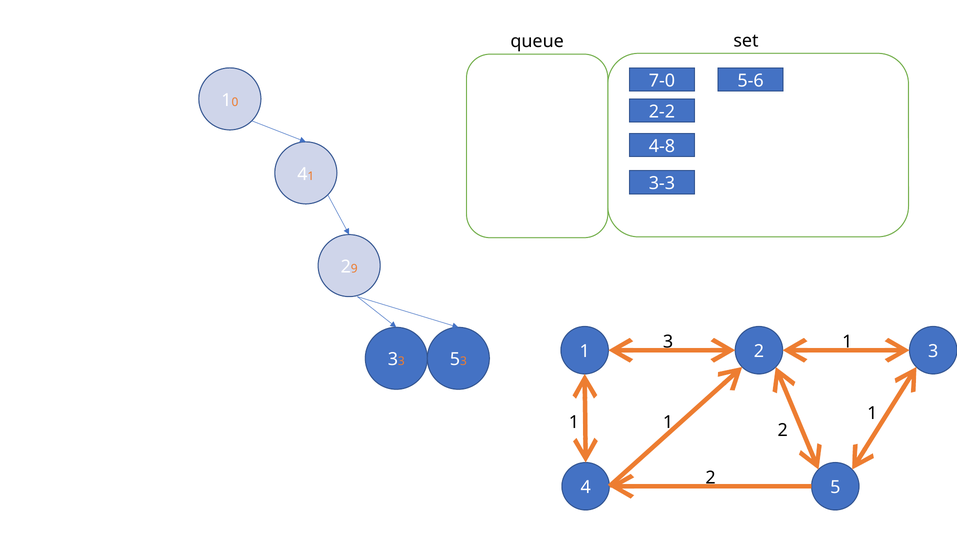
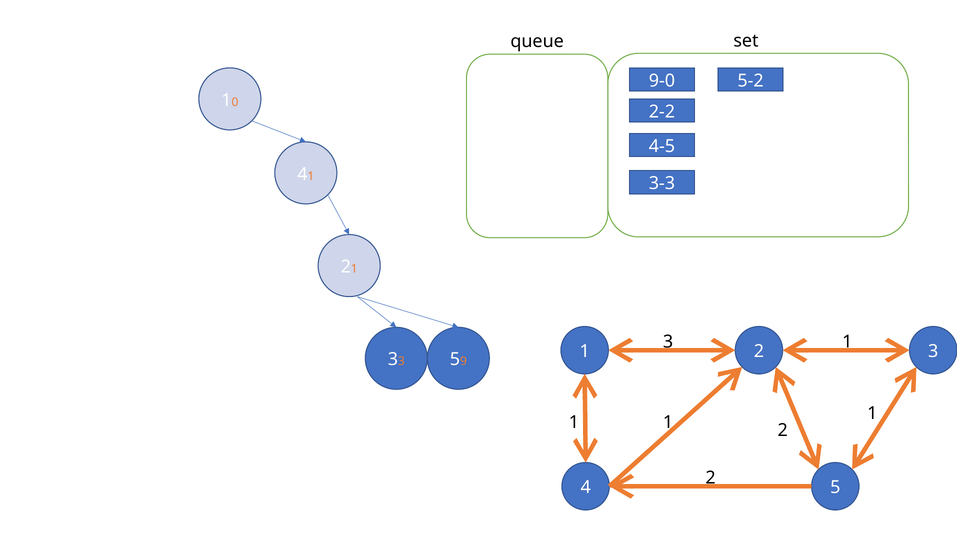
7-0: 7-0 -> 9-0
5-6: 5-6 -> 5-2
4-8: 4-8 -> 4-5
9 at (354, 269): 9 -> 1
3 5 3: 3 -> 9
